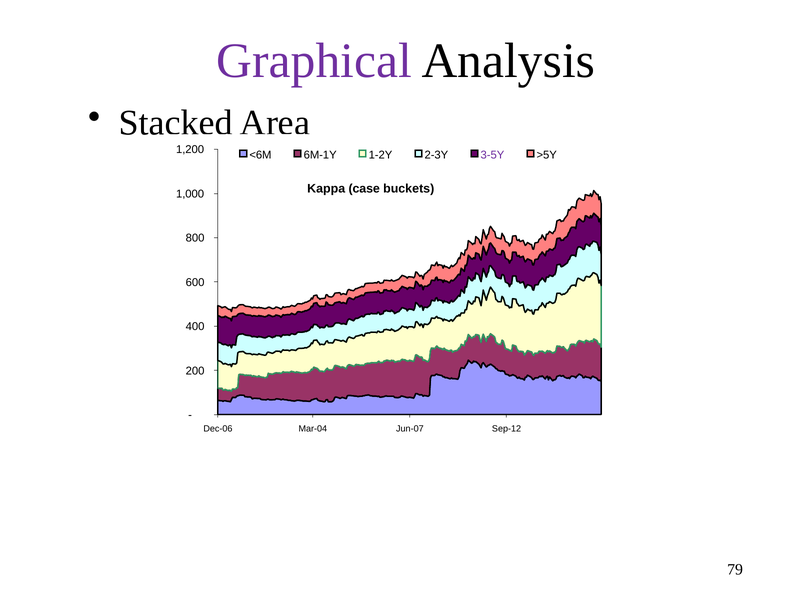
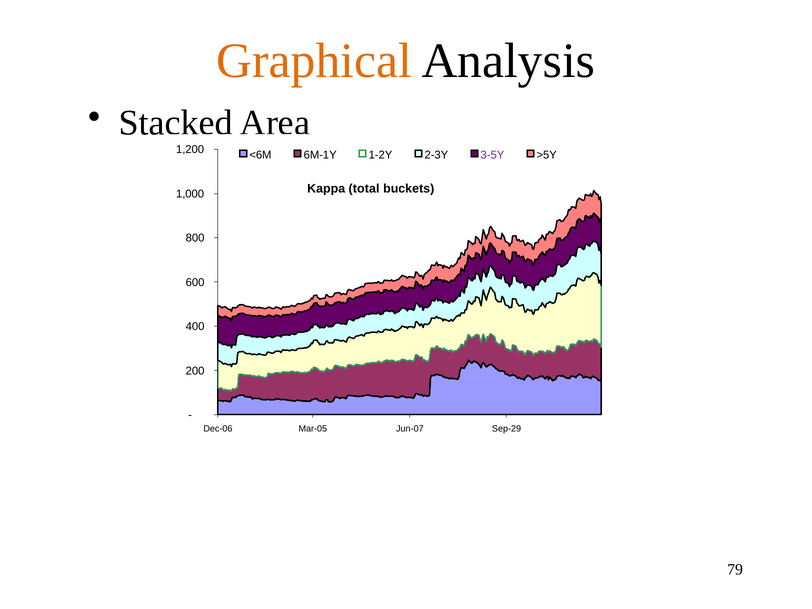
Graphical colour: purple -> orange
case: case -> total
Mar-04: Mar-04 -> Mar-05
Sep-12: Sep-12 -> Sep-29
